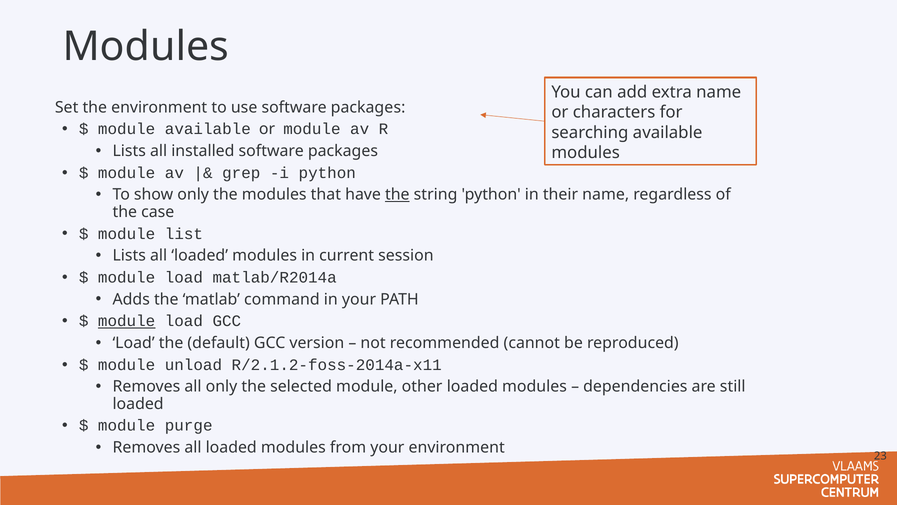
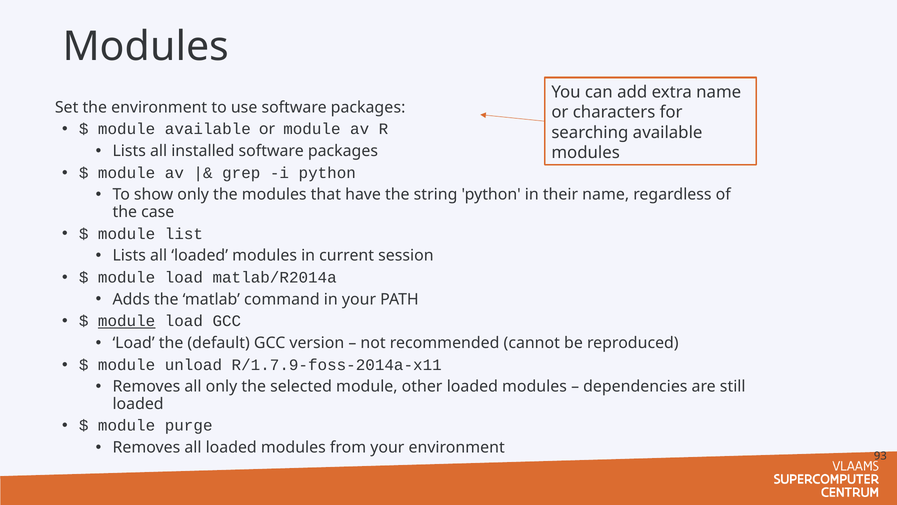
the at (397, 195) underline: present -> none
R/2.1.2-foss-2014a-x11: R/2.1.2-foss-2014a-x11 -> R/1.7.9-foss-2014a-x11
23: 23 -> 93
